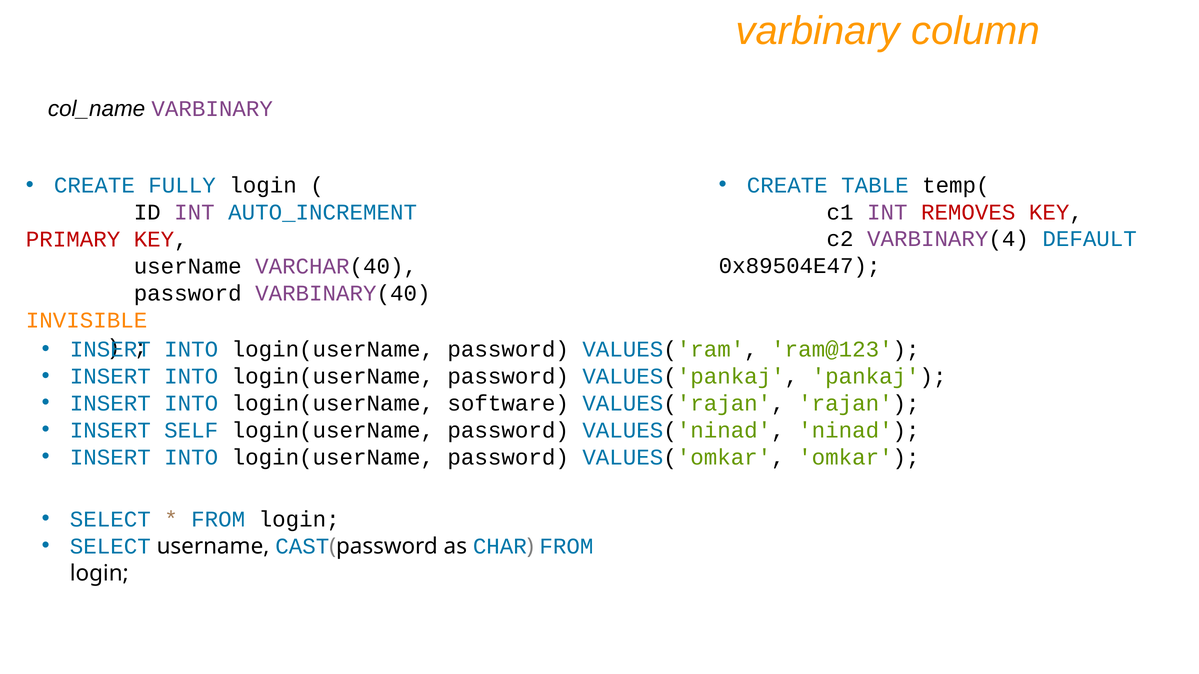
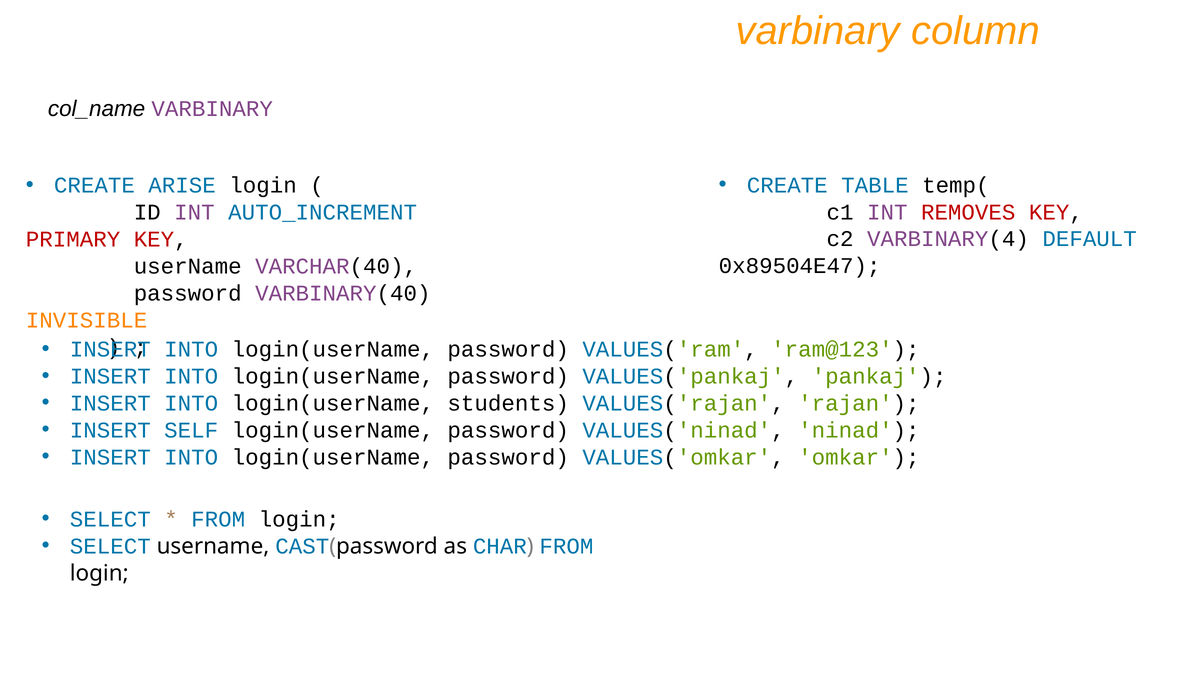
FULLY: FULLY -> ARISE
software: software -> students
